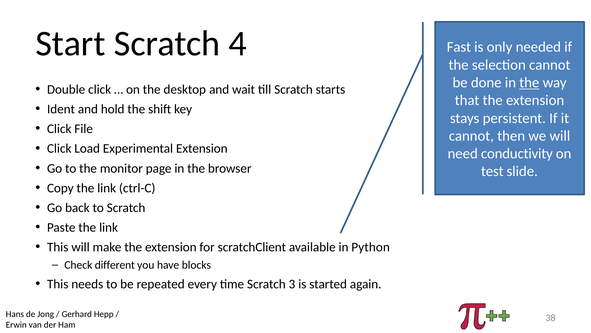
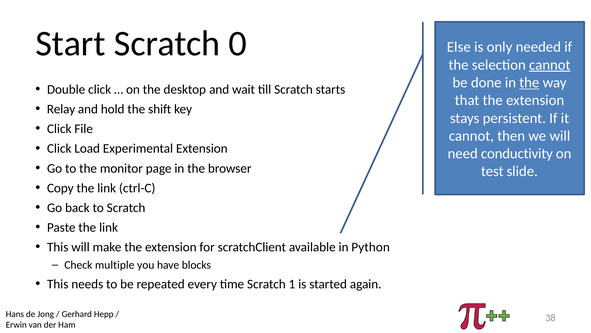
4: 4 -> 0
Fast: Fast -> Else
cannot at (550, 65) underline: none -> present
Ident: Ident -> Relay
different: different -> multiple
3: 3 -> 1
